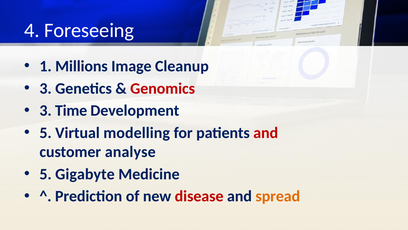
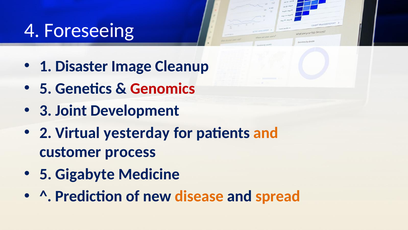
Millions: Millions -> Disaster
3 at (46, 88): 3 -> 5
Time: Time -> Joint
5 at (46, 133): 5 -> 2
modelling: modelling -> yesterday
and at (266, 133) colour: red -> orange
analyse: analyse -> process
disease colour: red -> orange
